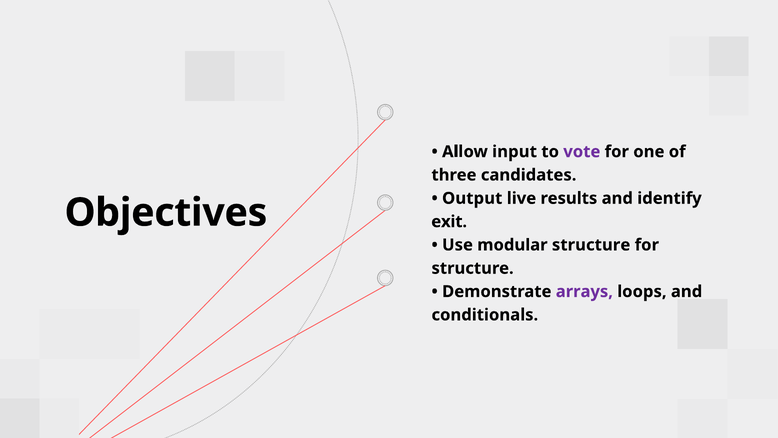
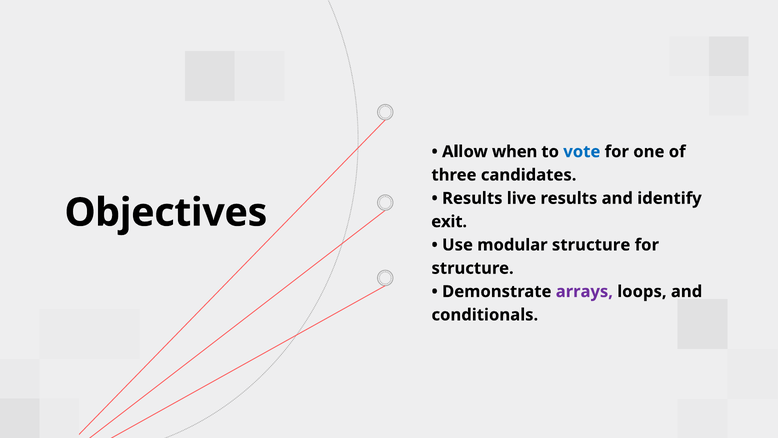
input: input -> when
vote colour: purple -> blue
Output at (472, 198): Output -> Results
